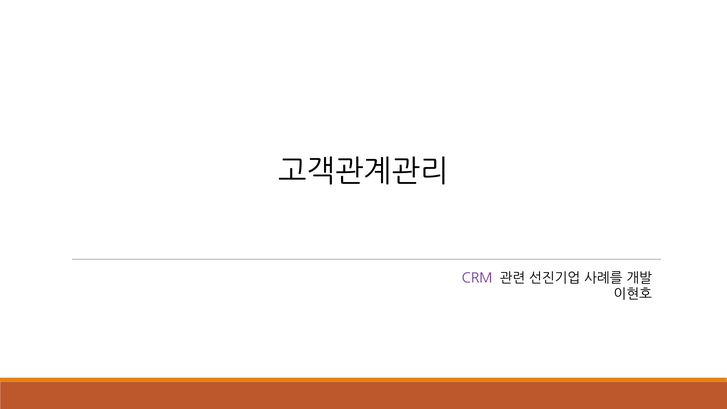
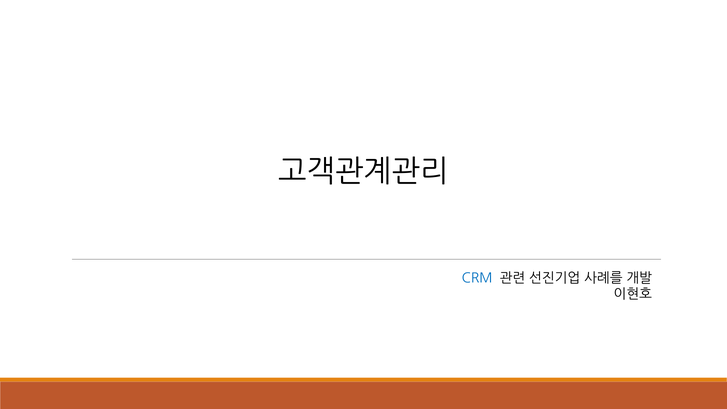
CRM colour: purple -> blue
